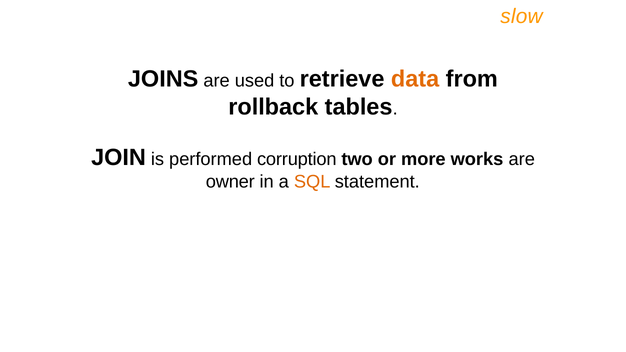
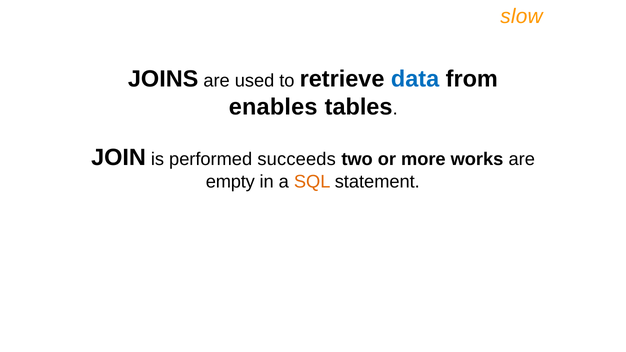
data colour: orange -> blue
rollback: rollback -> enables
corruption: corruption -> succeeds
owner: owner -> empty
